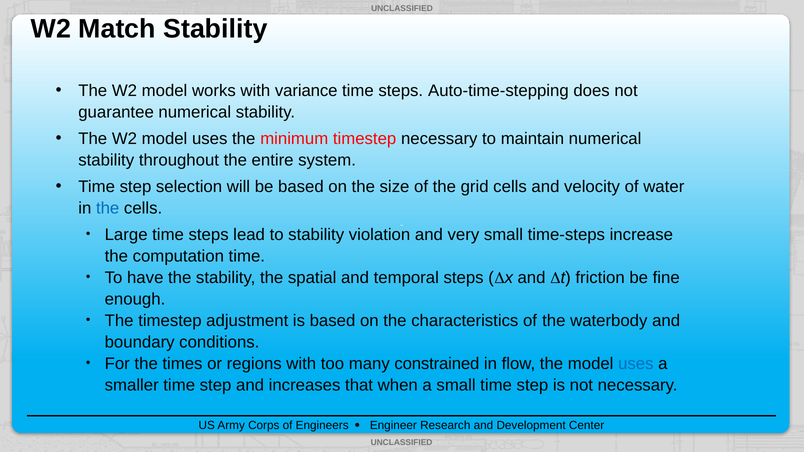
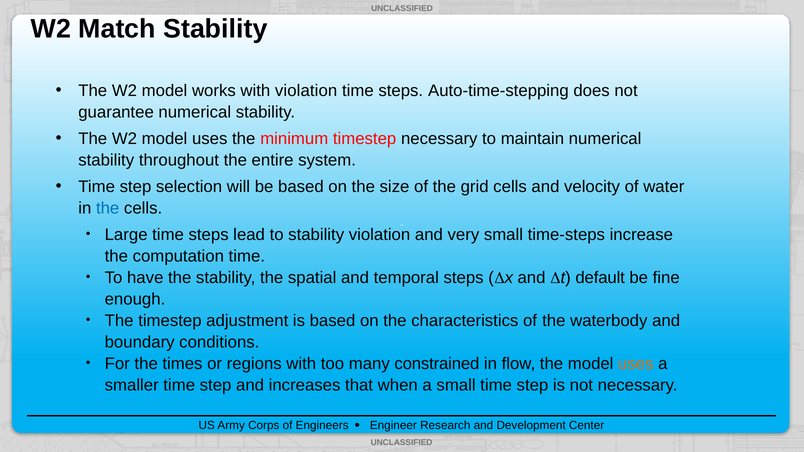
with variance: variance -> violation
friction: friction -> default
uses at (636, 364) colour: blue -> orange
